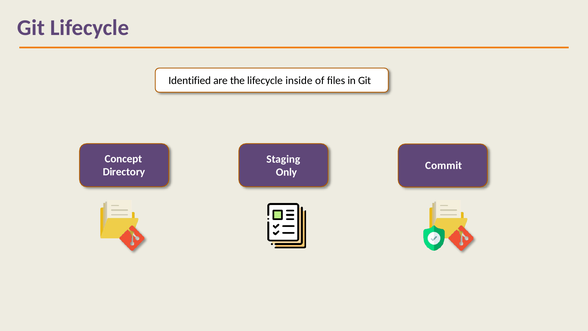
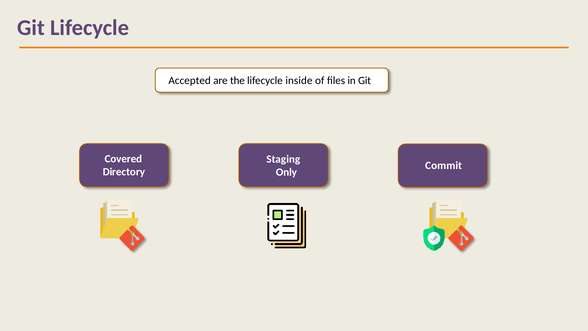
Identified: Identified -> Accepted
Concept: Concept -> Covered
